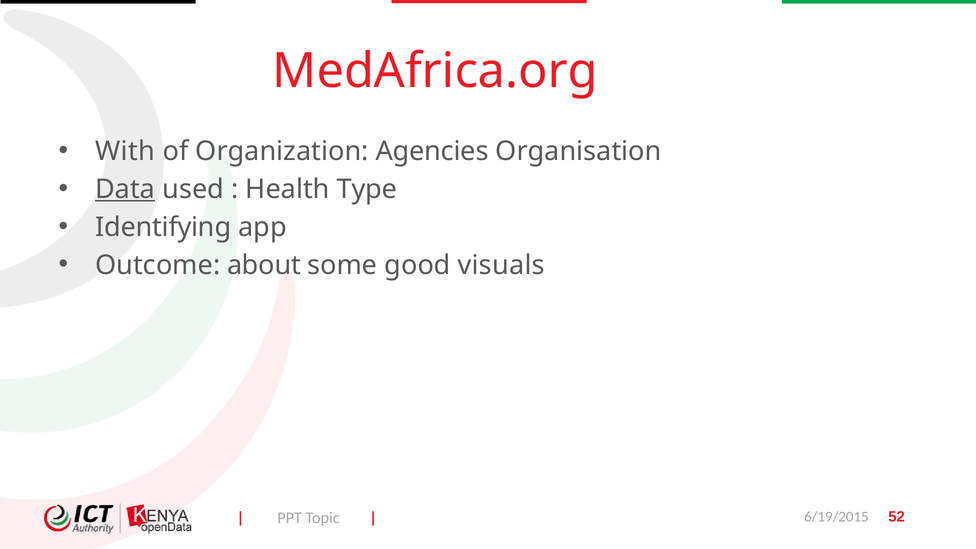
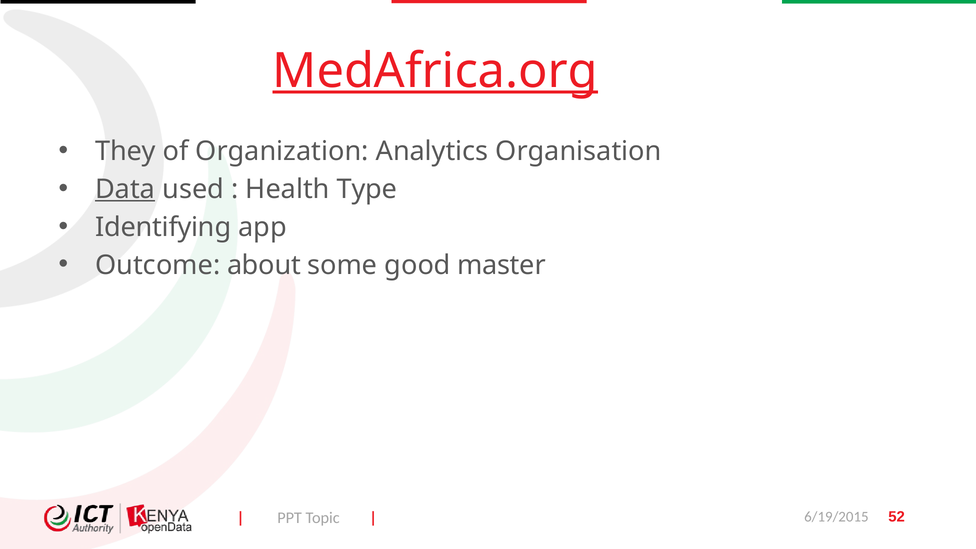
MedAfrica.org underline: none -> present
With: With -> They
Agencies: Agencies -> Analytics
visuals: visuals -> master
